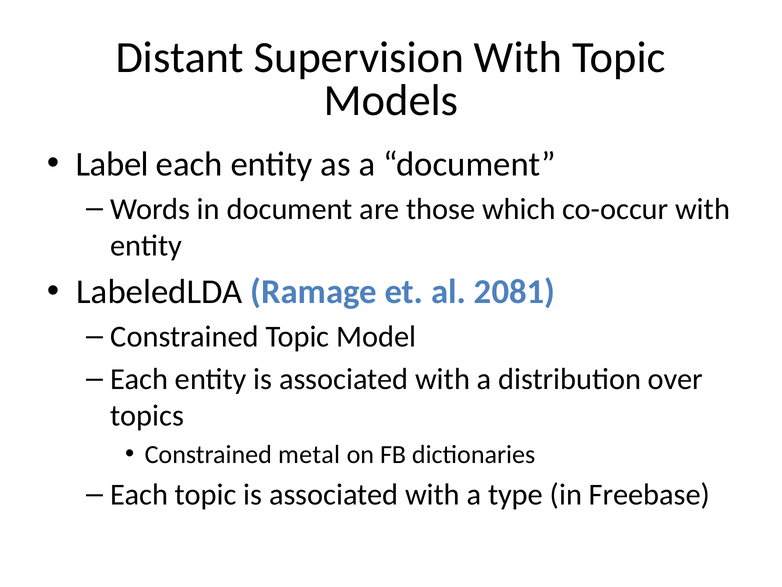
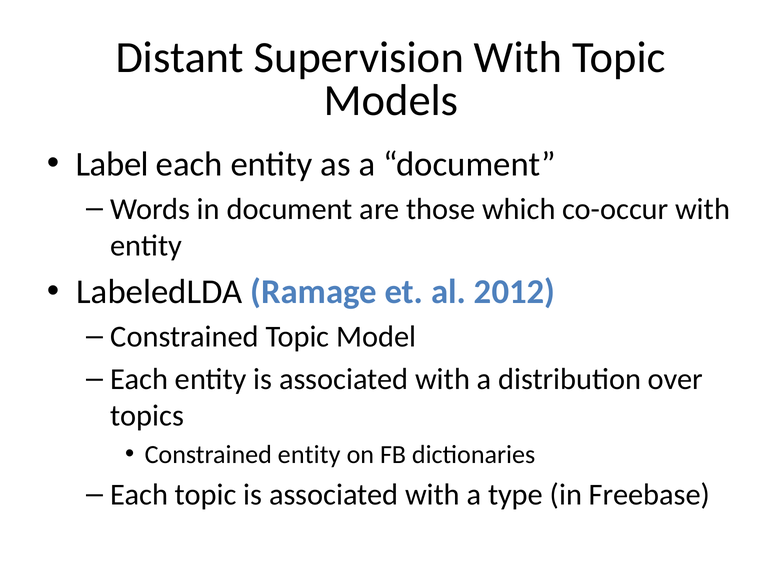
2081: 2081 -> 2012
Constrained metal: metal -> entity
